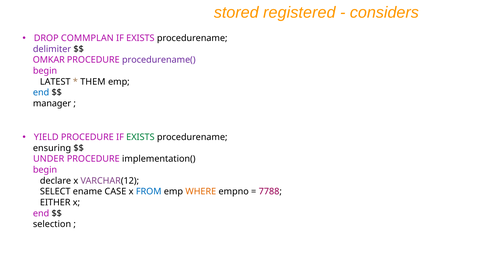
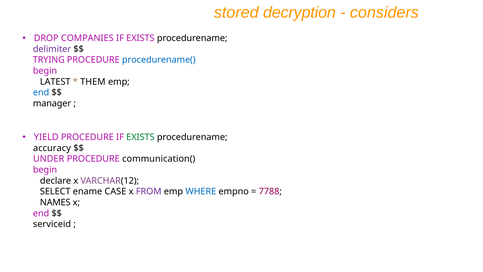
registered: registered -> decryption
COMMPLAN: COMMPLAN -> COMPANIES
OMKAR: OMKAR -> TRYING
procedurename( colour: purple -> blue
ensuring: ensuring -> accuracy
implementation(: implementation( -> communication(
FROM colour: blue -> purple
WHERE colour: orange -> blue
EITHER: EITHER -> NAMES
selection: selection -> serviceid
